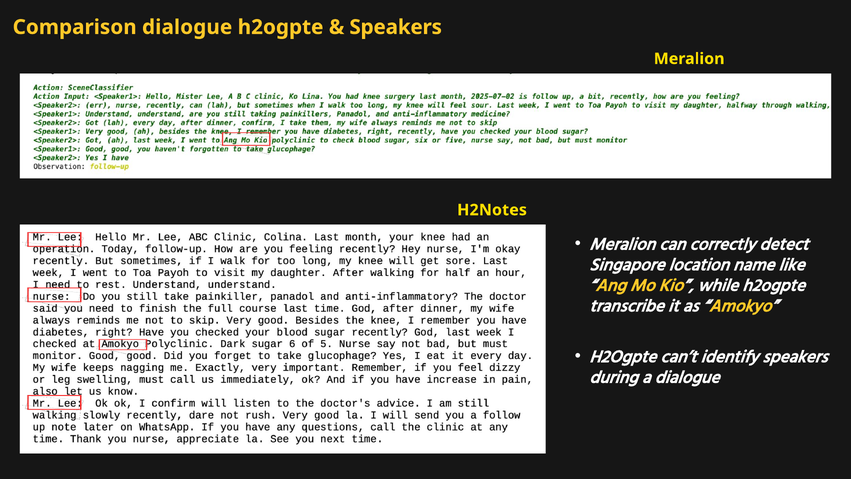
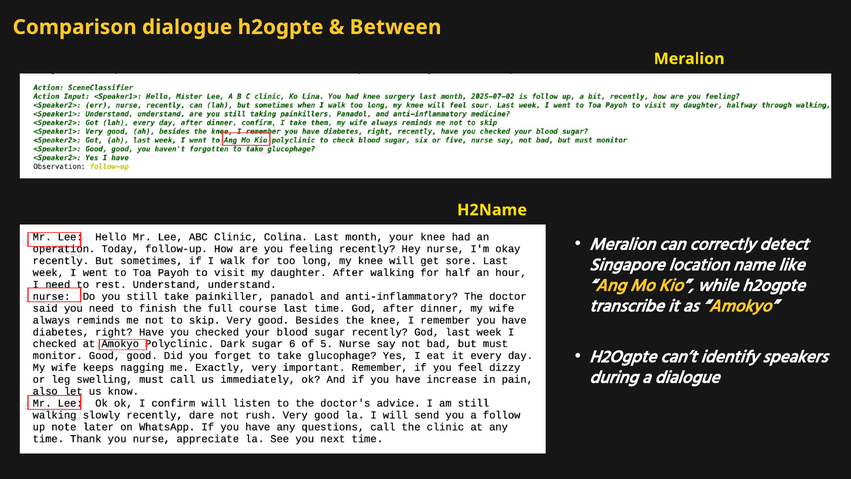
Speakers at (396, 27): Speakers -> Between
H2Notes: H2Notes -> H2Name
